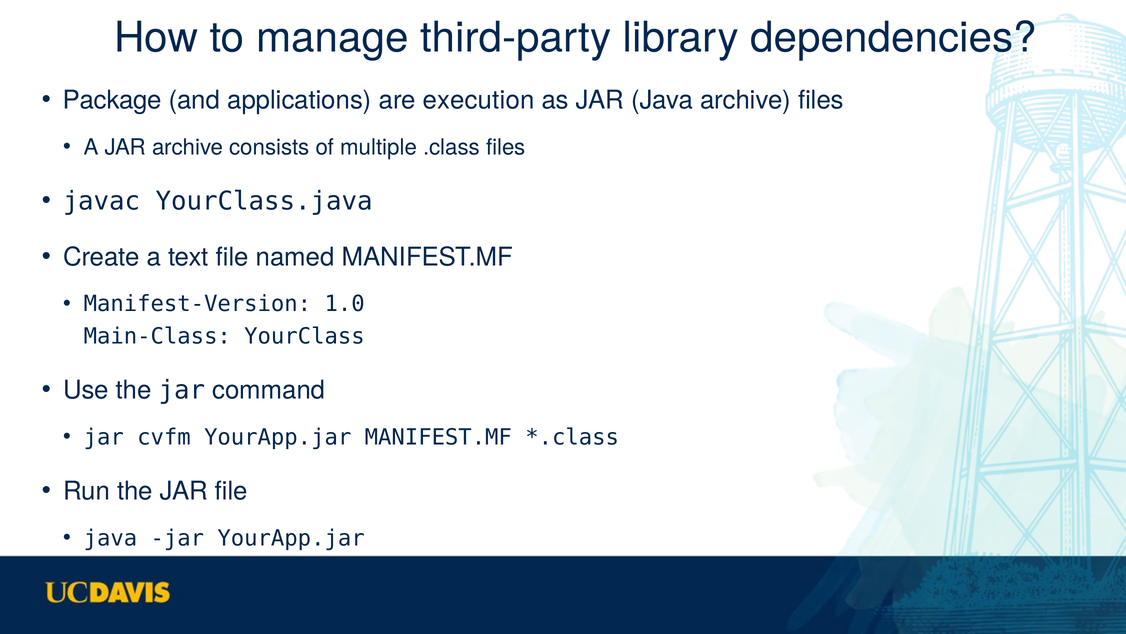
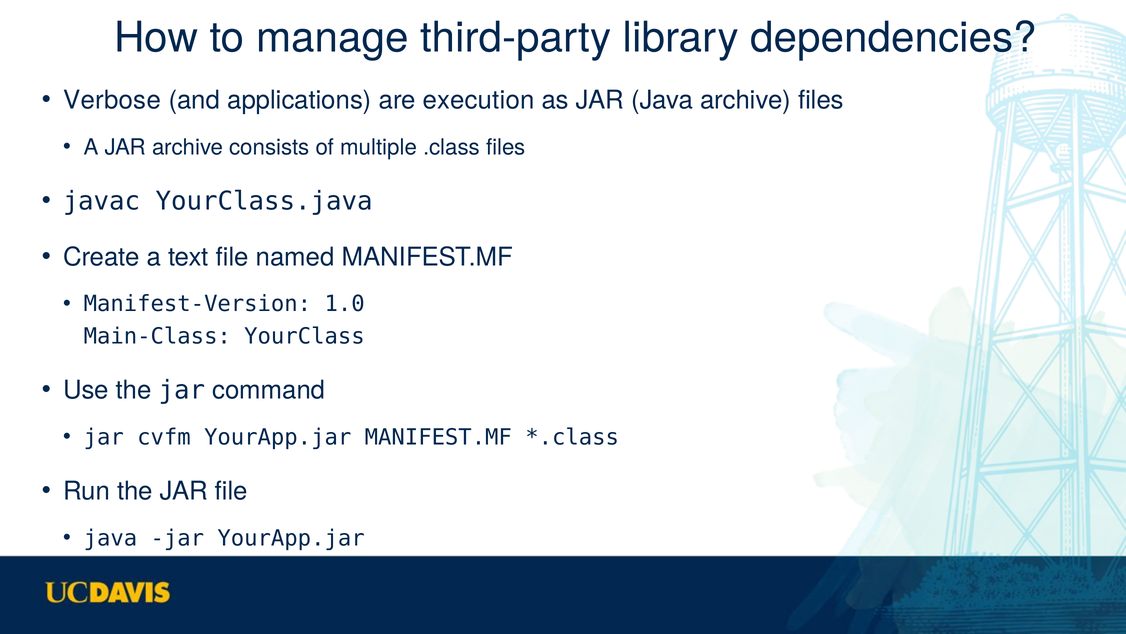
Package: Package -> Verbose
